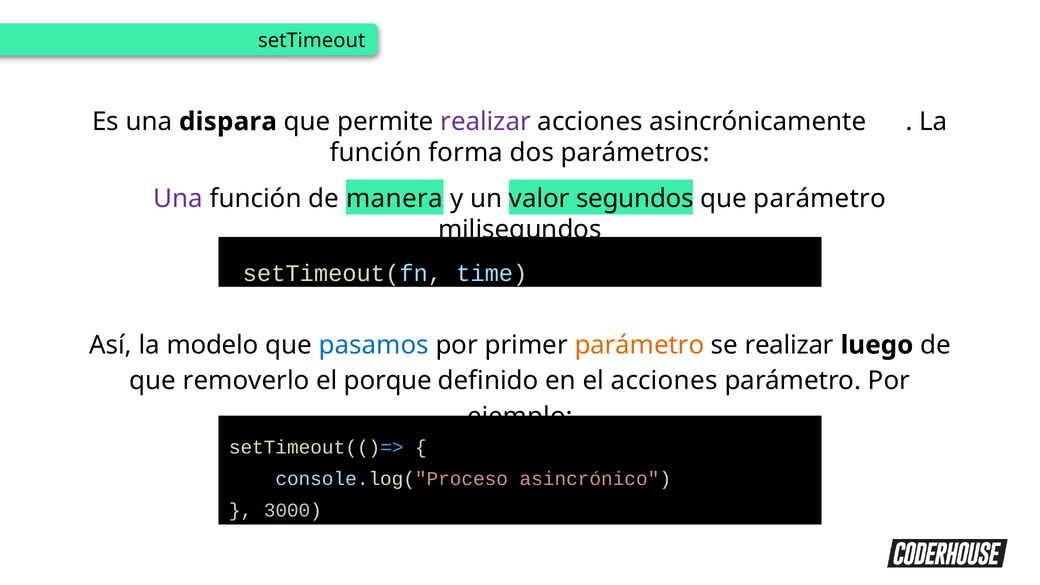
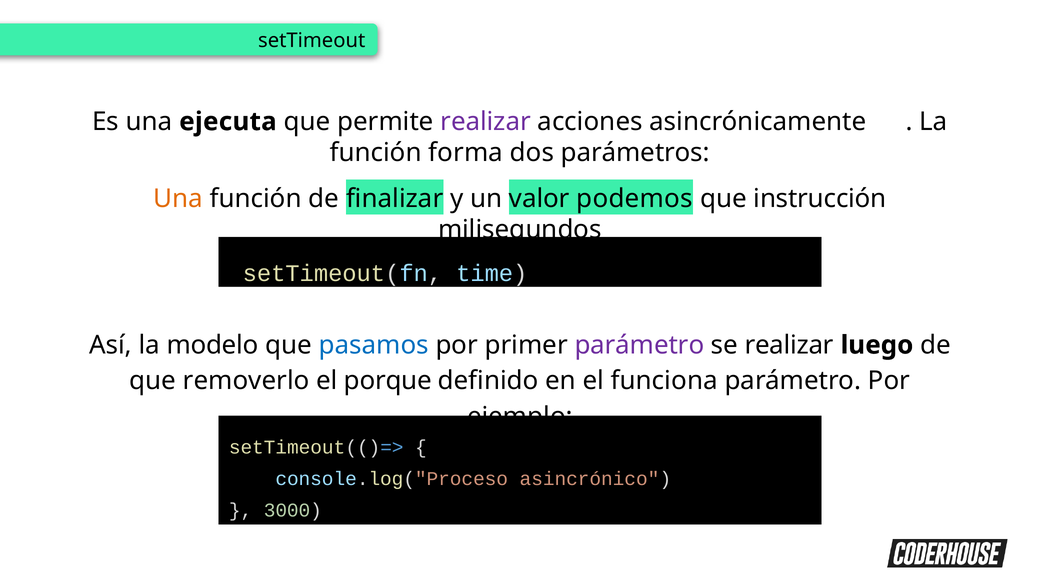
dispara: dispara -> ejecuta
Una at (178, 198) colour: purple -> orange
manera: manera -> finalizar
segundos: segundos -> podemos
que parámetro: parámetro -> instrucción
parámetro at (639, 345) colour: orange -> purple
el acciones: acciones -> funciona
